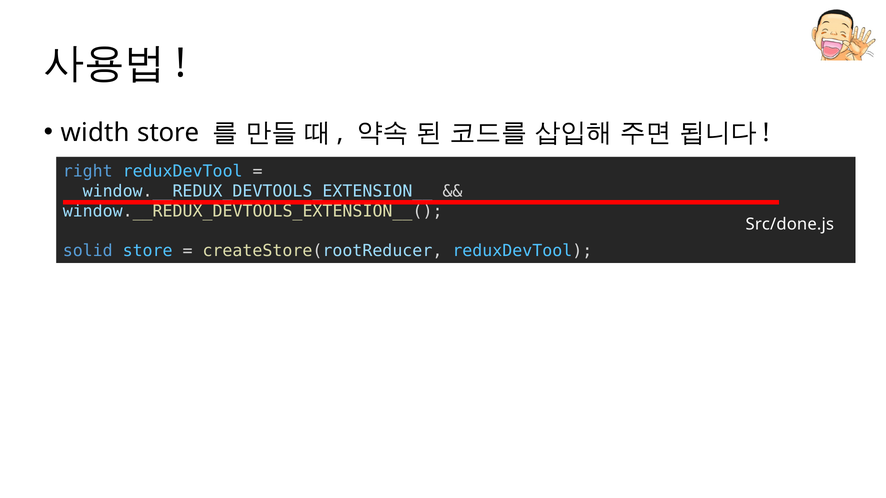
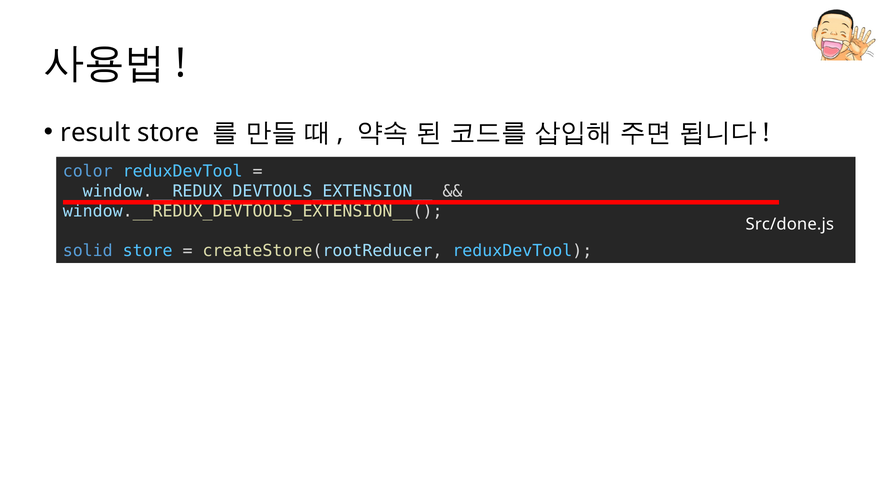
width: width -> result
right: right -> color
